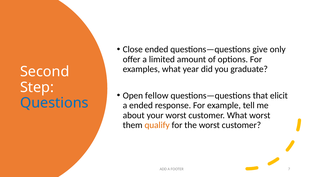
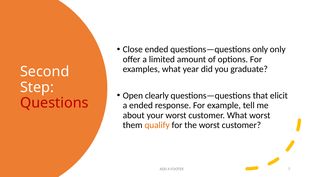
questions—questions give: give -> only
fellow: fellow -> clearly
Questions colour: blue -> red
